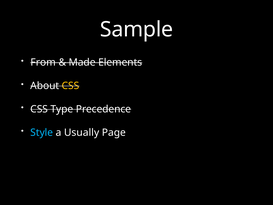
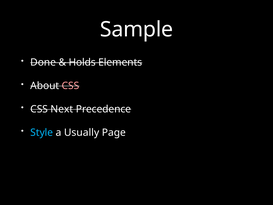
From: From -> Done
Made: Made -> Holds
CSS at (71, 86) colour: yellow -> pink
Type: Type -> Next
